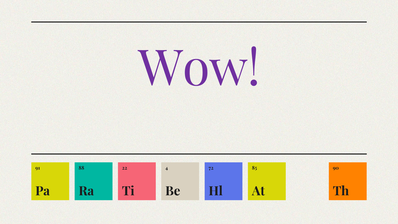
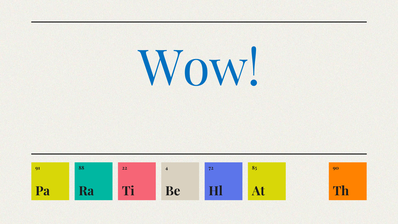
Wow colour: purple -> blue
